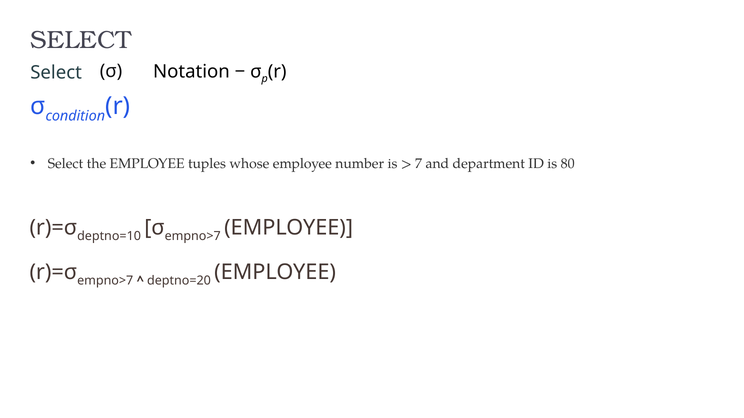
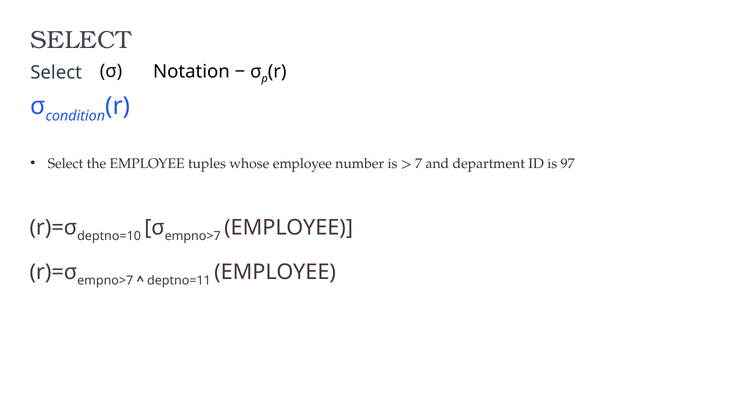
80: 80 -> 97
deptno=20: deptno=20 -> deptno=11
